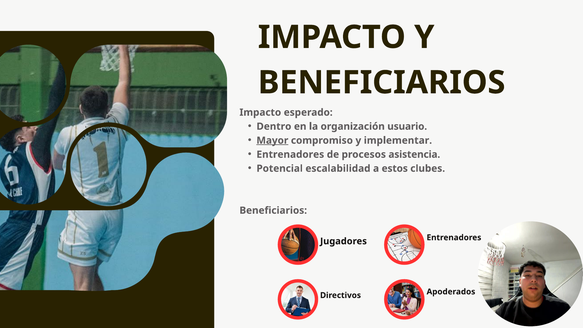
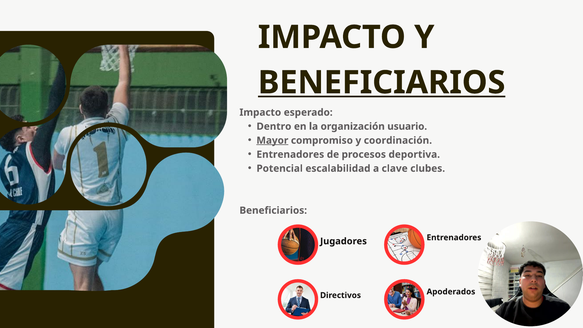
BENEFICIARIOS at (382, 83) underline: none -> present
implementar: implementar -> coordinación
asistencia: asistencia -> deportiva
estos: estos -> clave
